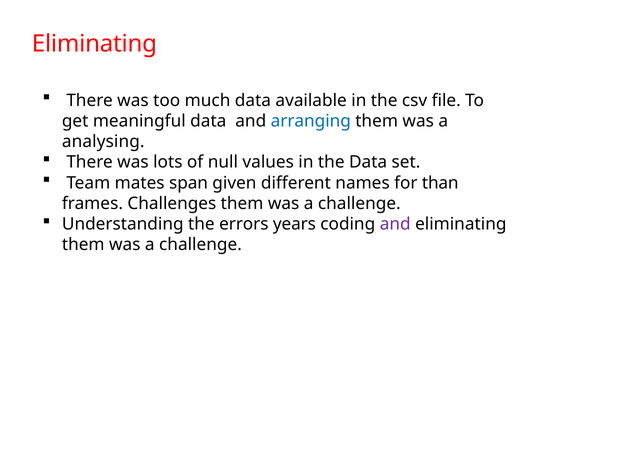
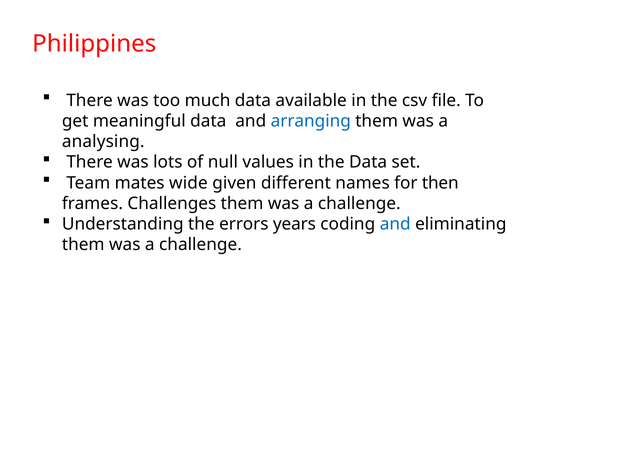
Eliminating at (94, 44): Eliminating -> Philippines
span: span -> wide
than: than -> then
and at (395, 224) colour: purple -> blue
